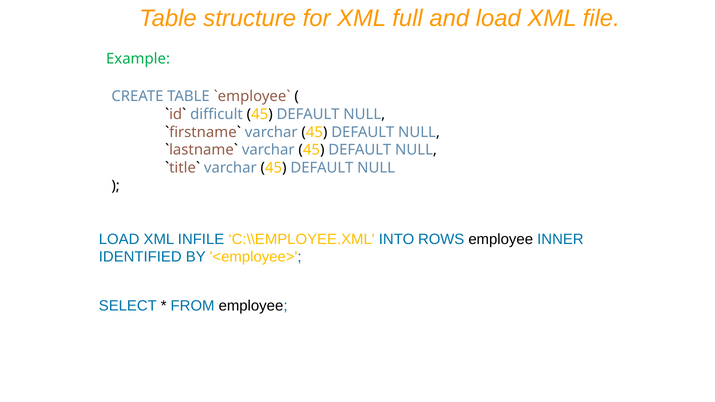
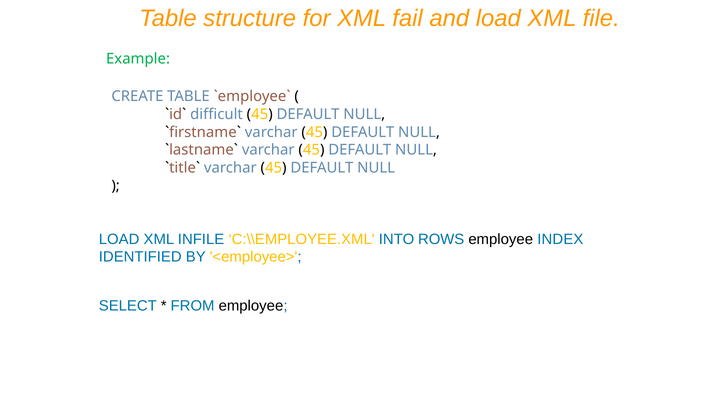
full: full -> fail
INNER: INNER -> INDEX
